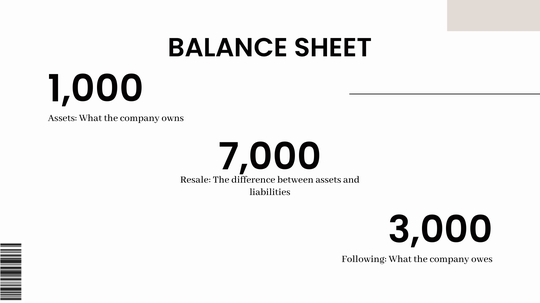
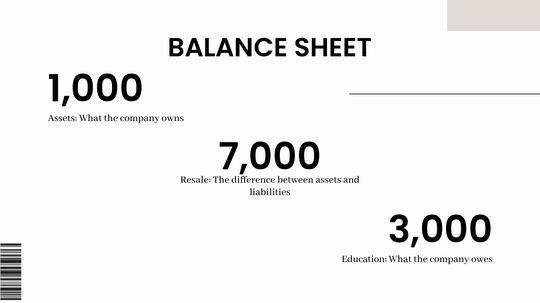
Following: Following -> Education
